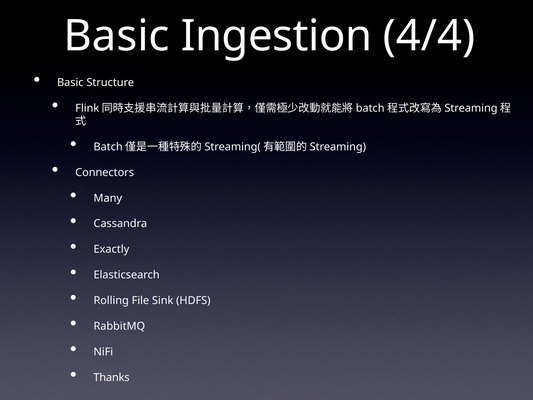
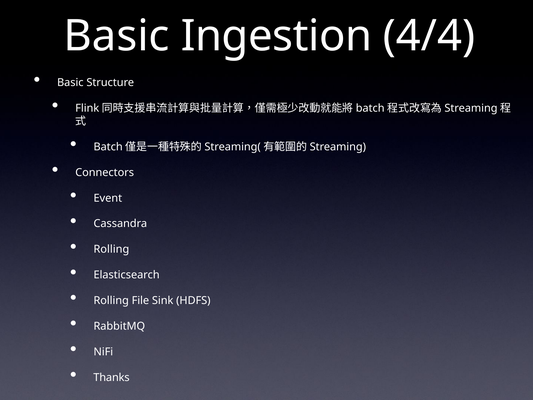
Many: Many -> Event
Exactly at (111, 249): Exactly -> Rolling
